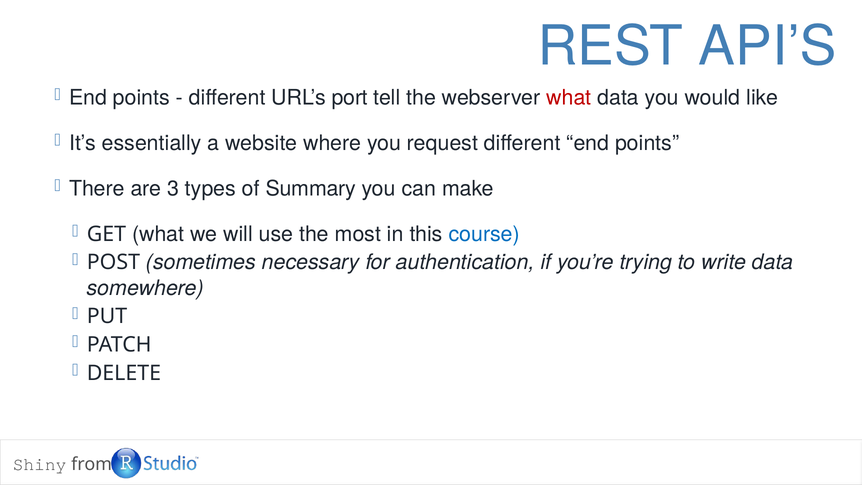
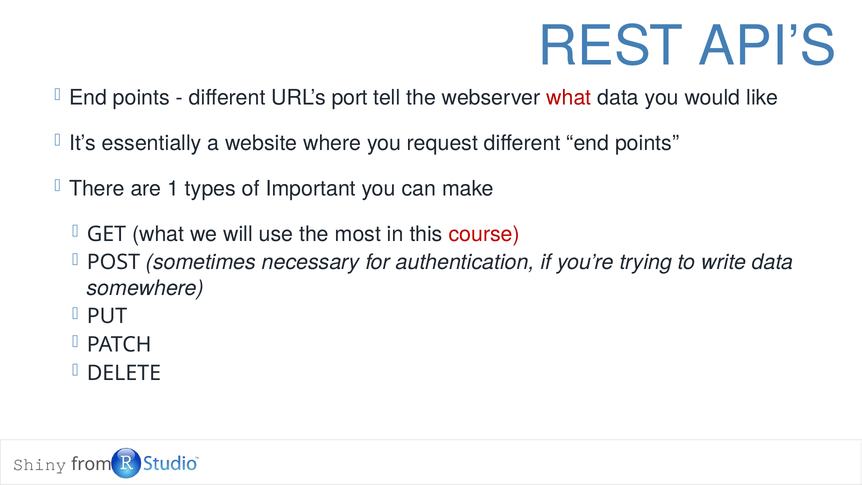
3: 3 -> 1
Summary: Summary -> Important
course colour: blue -> red
